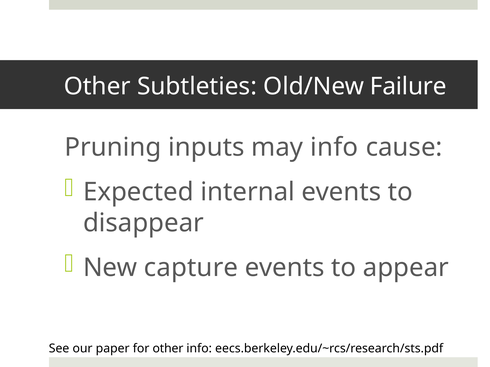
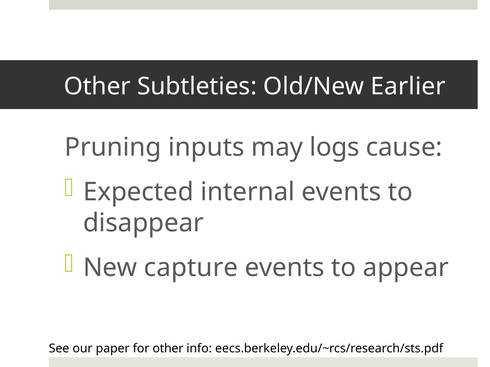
Failure: Failure -> Earlier
may info: info -> logs
